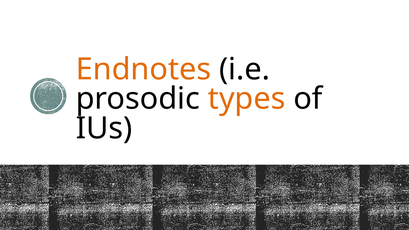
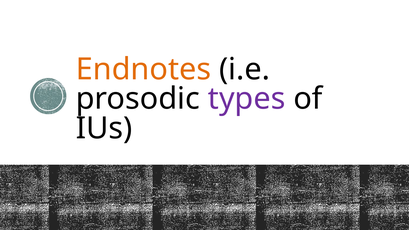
types colour: orange -> purple
